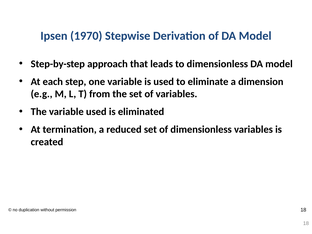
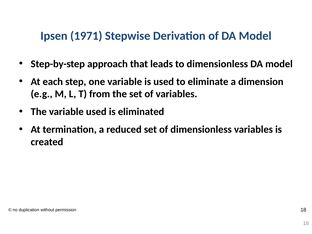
1970: 1970 -> 1971
